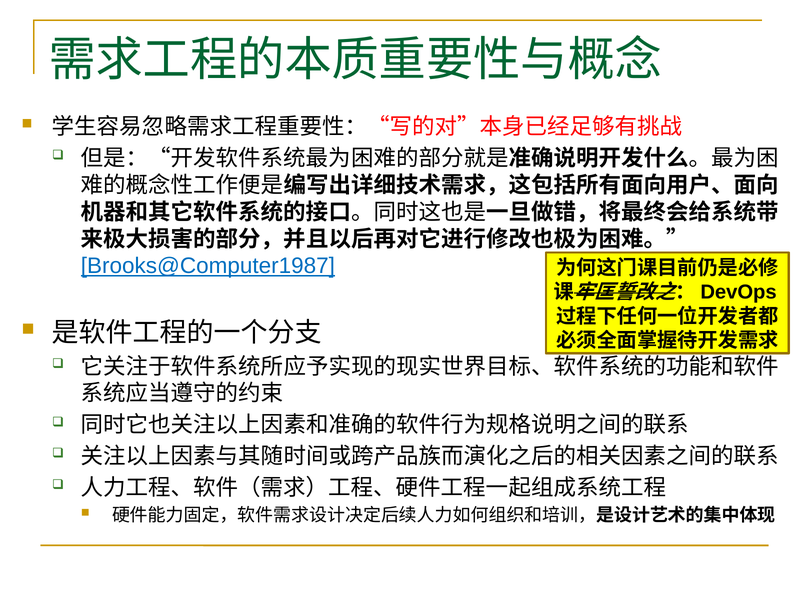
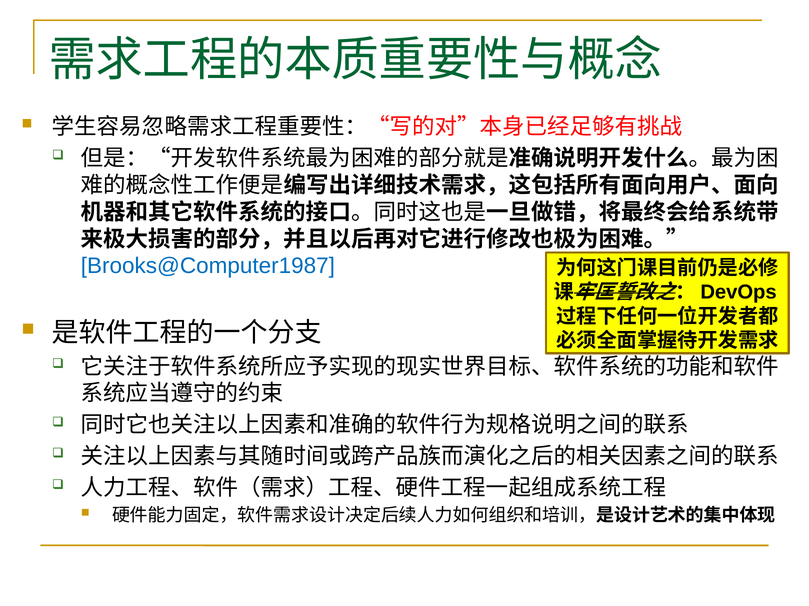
Brooks@Computer1987 underline: present -> none
